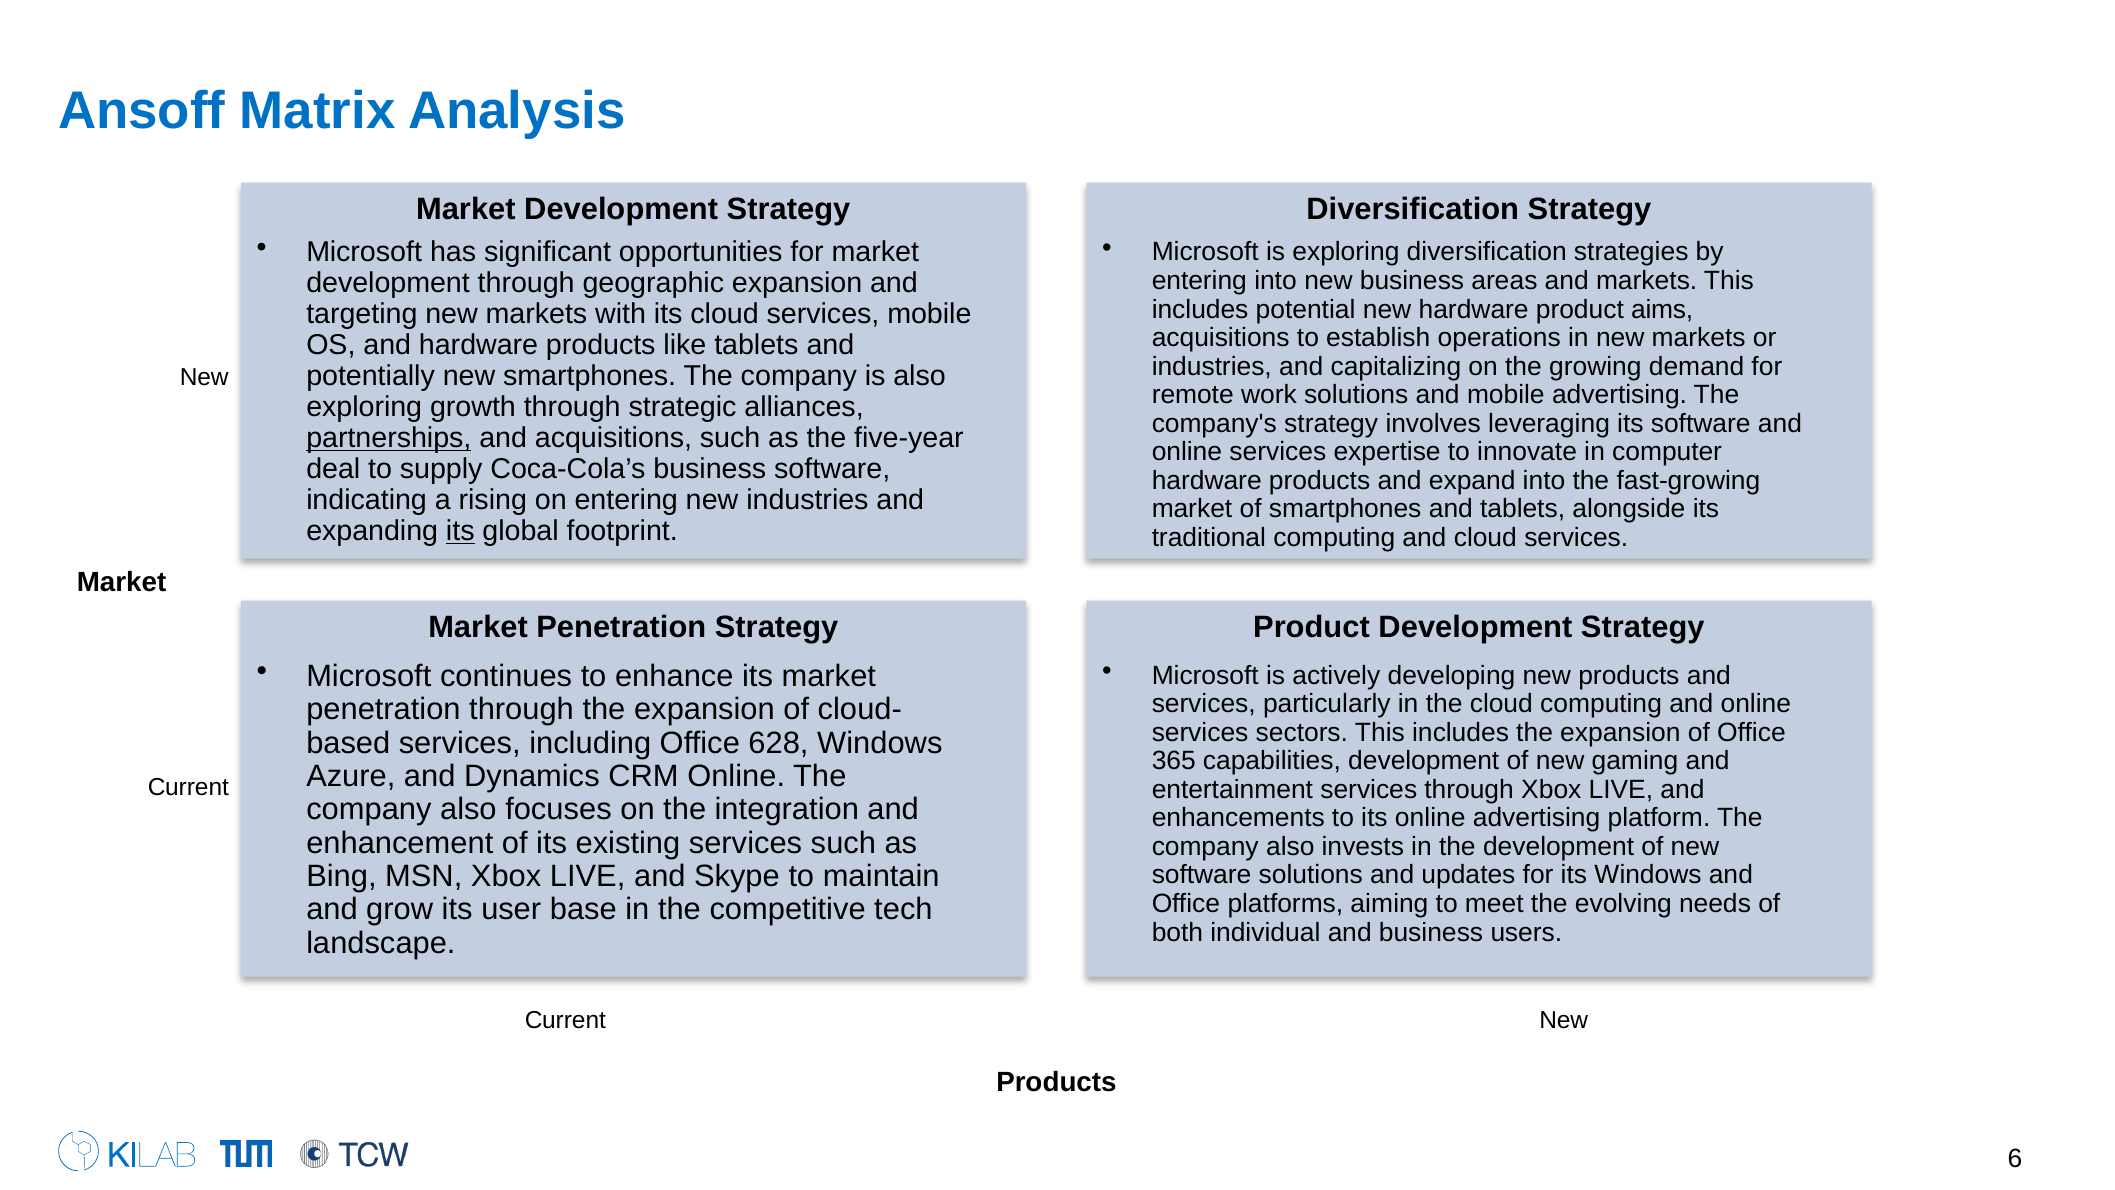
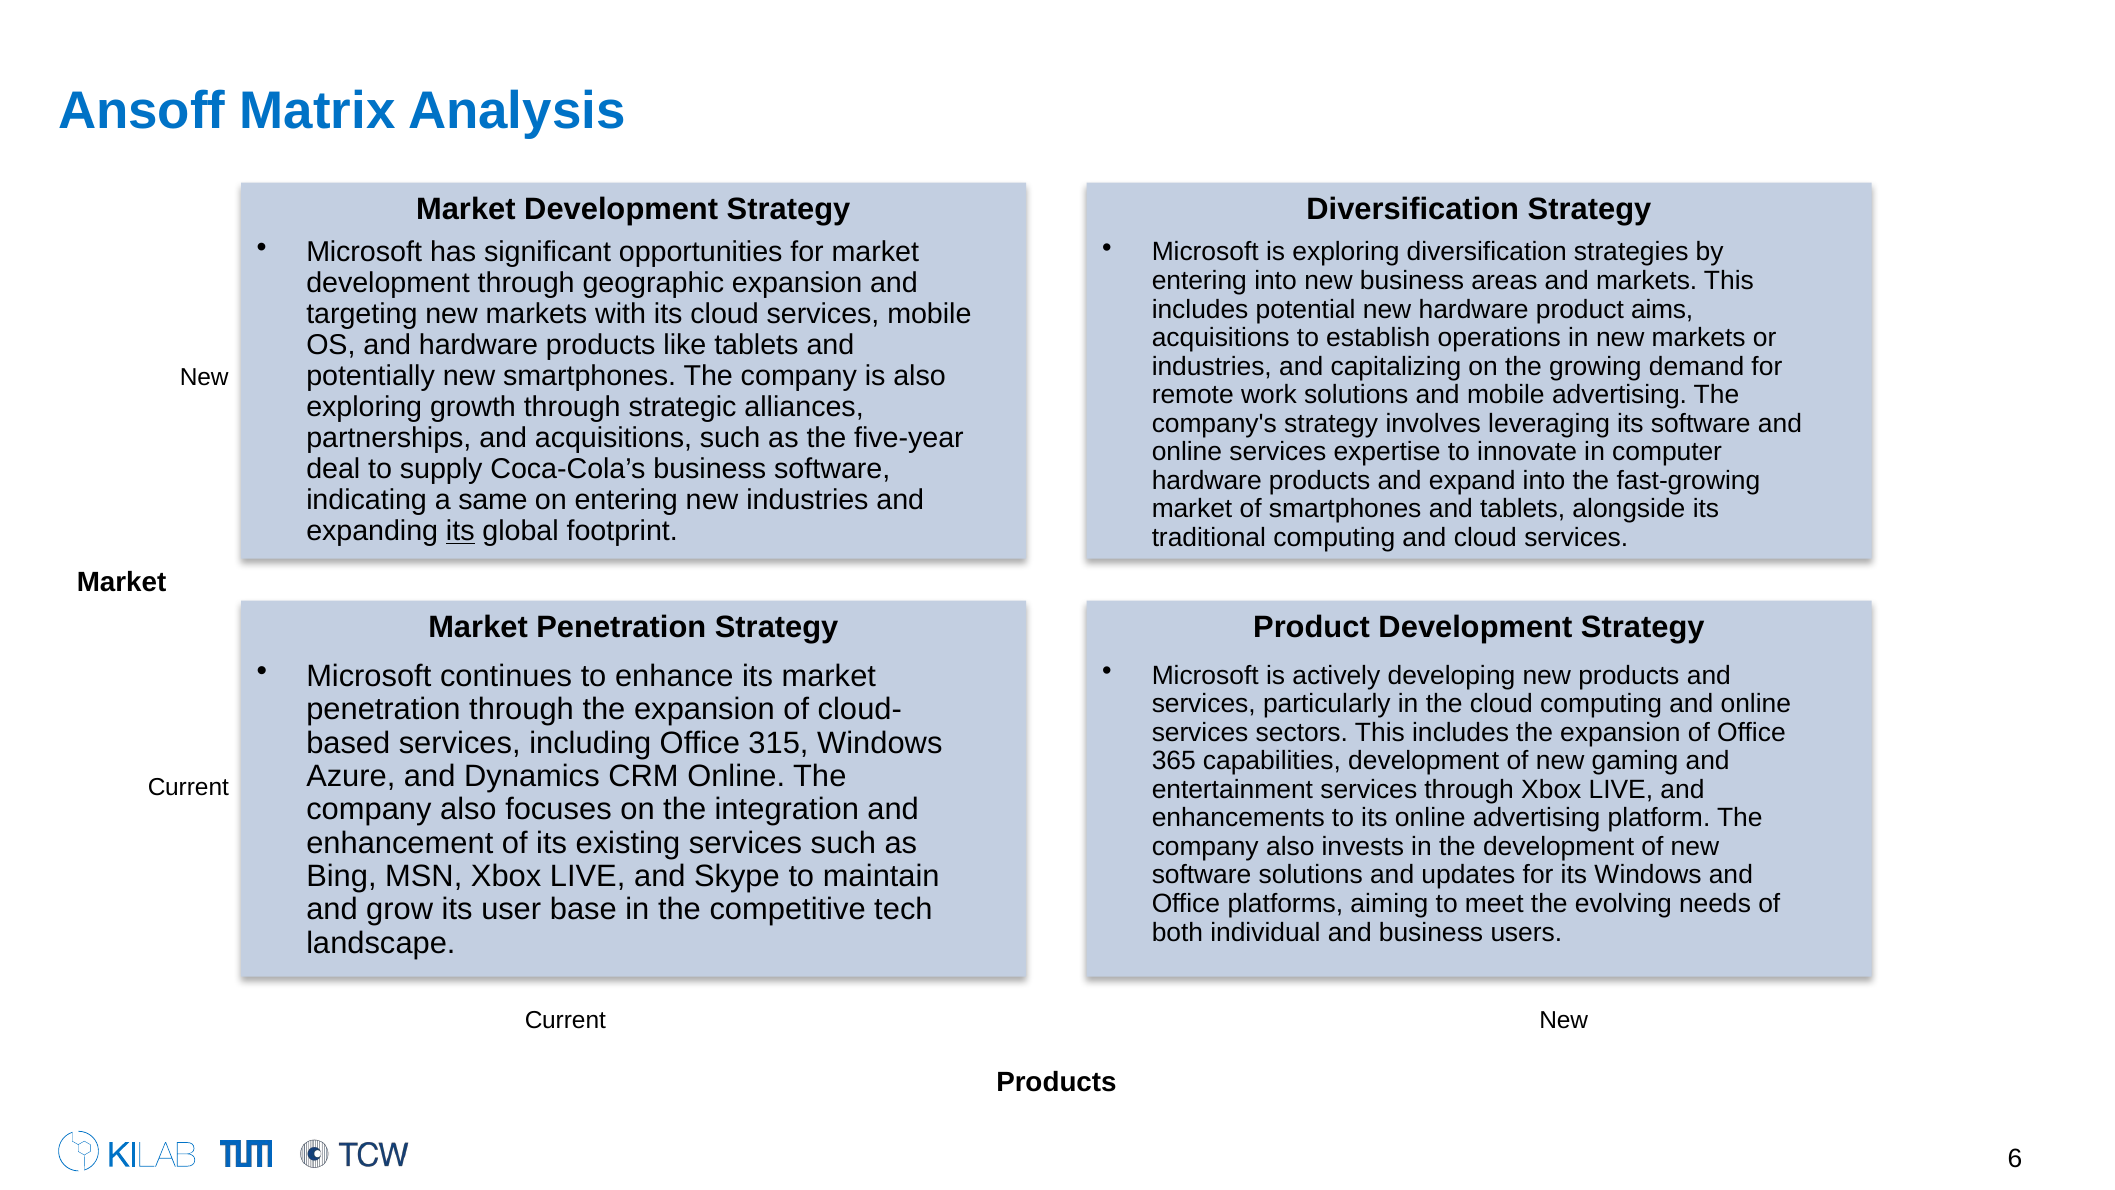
partnerships underline: present -> none
rising: rising -> same
628: 628 -> 315
